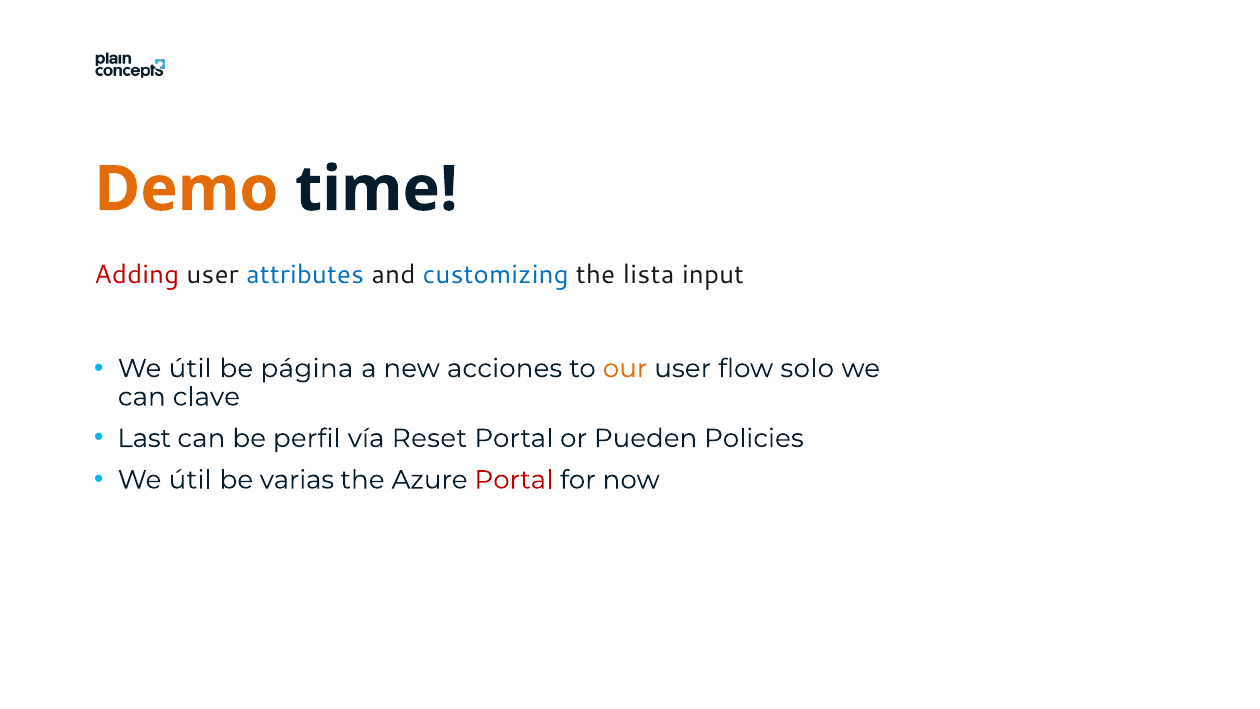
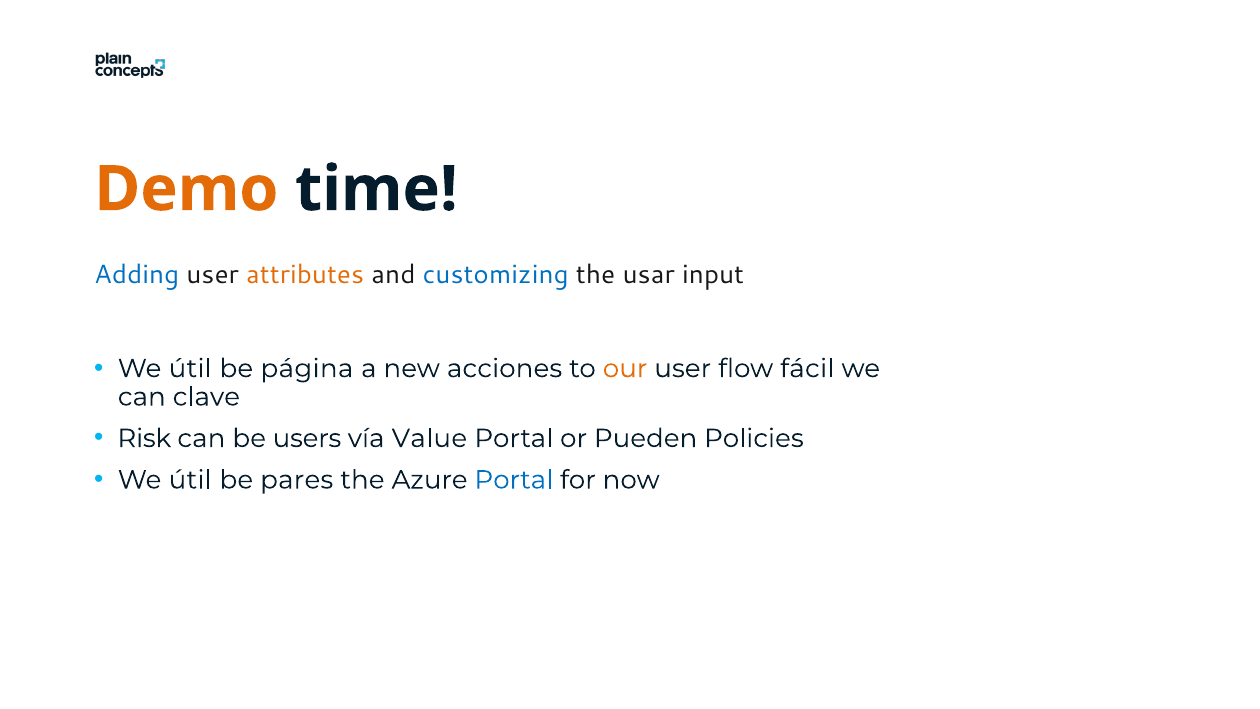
Adding colour: red -> blue
attributes colour: blue -> orange
lista: lista -> usar
solo: solo -> fácil
Last: Last -> Risk
perfil: perfil -> users
Reset: Reset -> Value
varias: varias -> pares
Portal at (514, 480) colour: red -> blue
